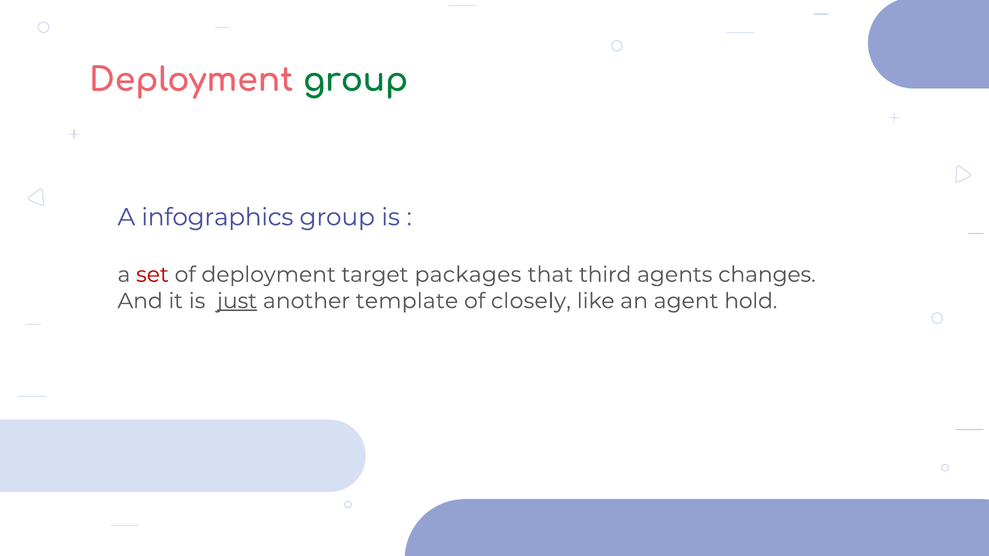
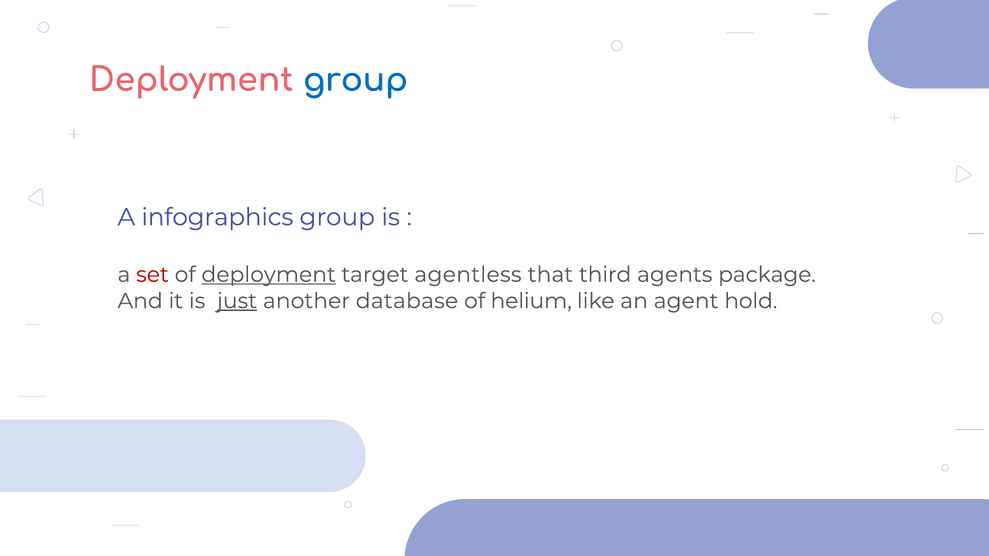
group at (356, 80) colour: green -> blue
deployment at (269, 275) underline: none -> present
packages: packages -> agentless
changes: changes -> package
template: template -> database
closely: closely -> helium
